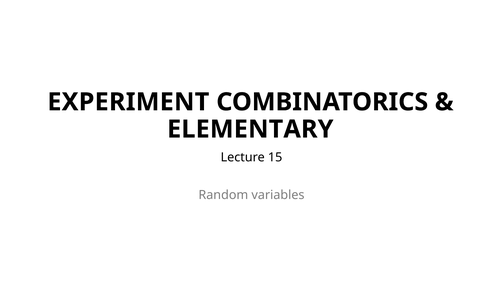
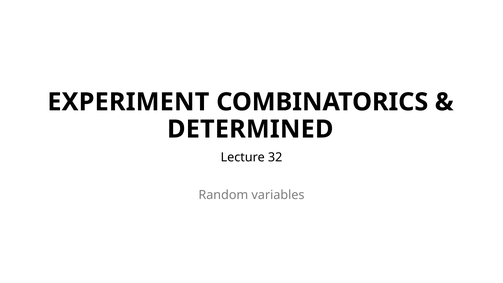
ELEMENTARY: ELEMENTARY -> DETERMINED
15: 15 -> 32
